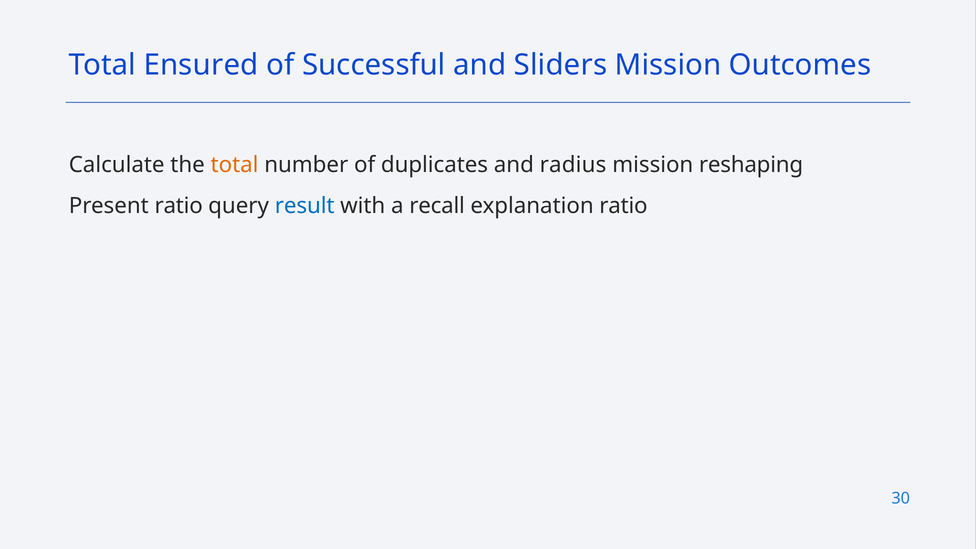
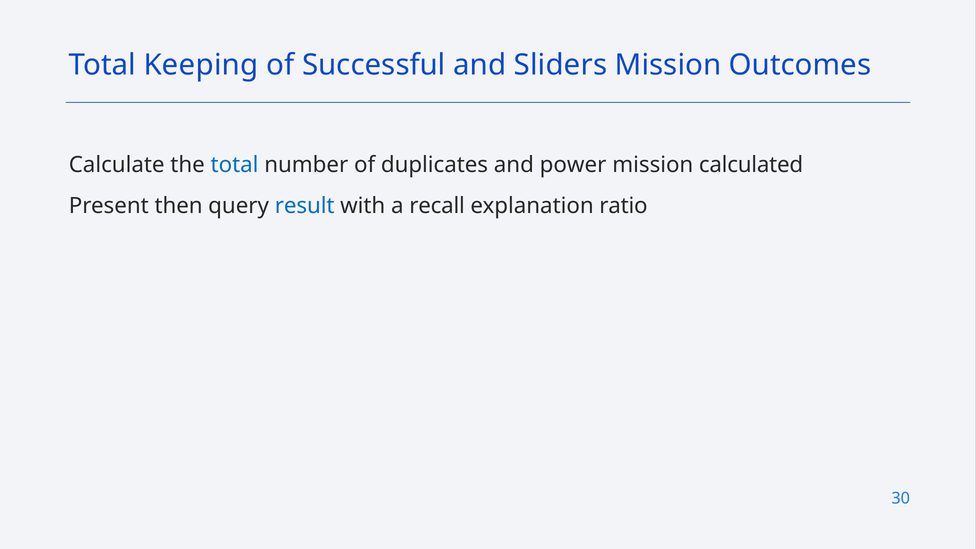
Ensured: Ensured -> Keeping
total at (235, 165) colour: orange -> blue
radius: radius -> power
reshaping: reshaping -> calculated
Present ratio: ratio -> then
